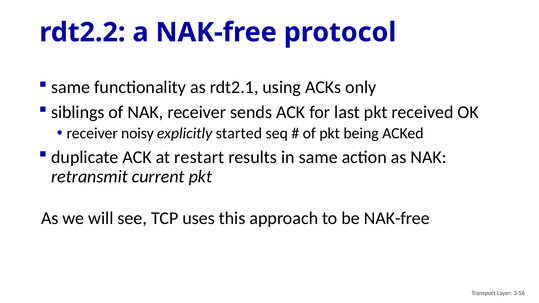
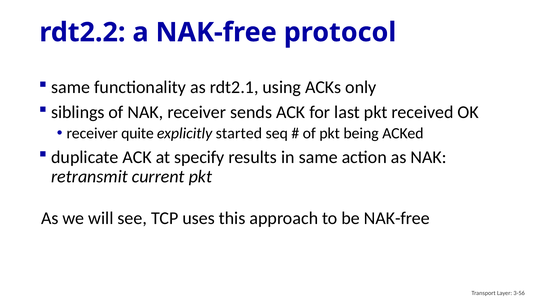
noisy: noisy -> quite
restart: restart -> specify
